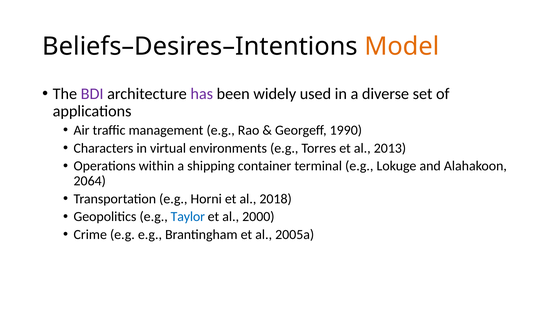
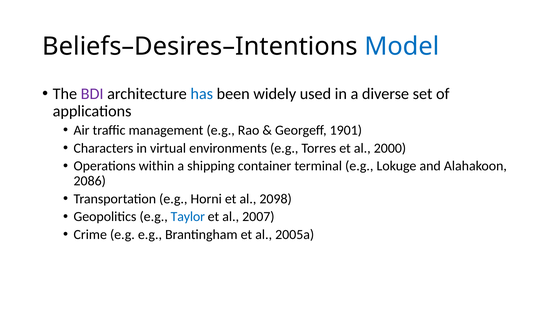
Model colour: orange -> blue
has colour: purple -> blue
1990: 1990 -> 1901
2013: 2013 -> 2000
2064: 2064 -> 2086
2018: 2018 -> 2098
2000: 2000 -> 2007
